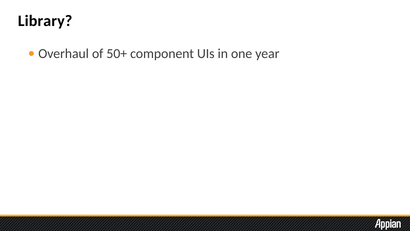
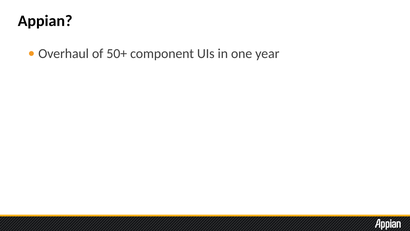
Library: Library -> Appian
